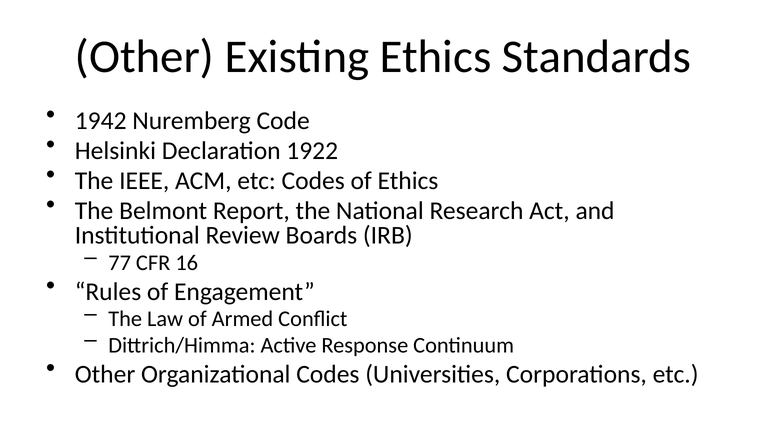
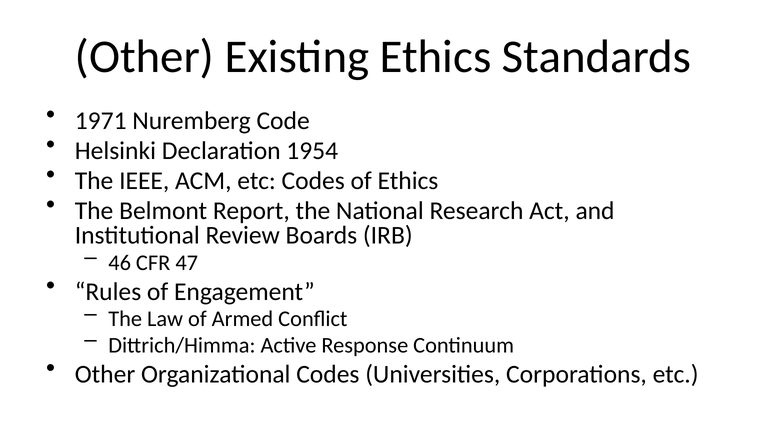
1942: 1942 -> 1971
1922: 1922 -> 1954
77: 77 -> 46
16: 16 -> 47
